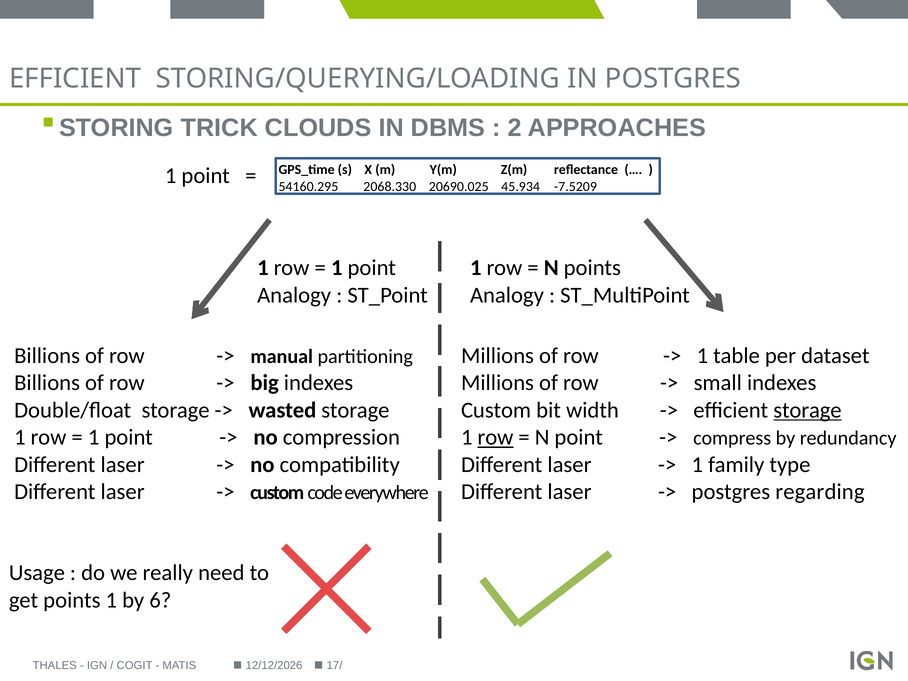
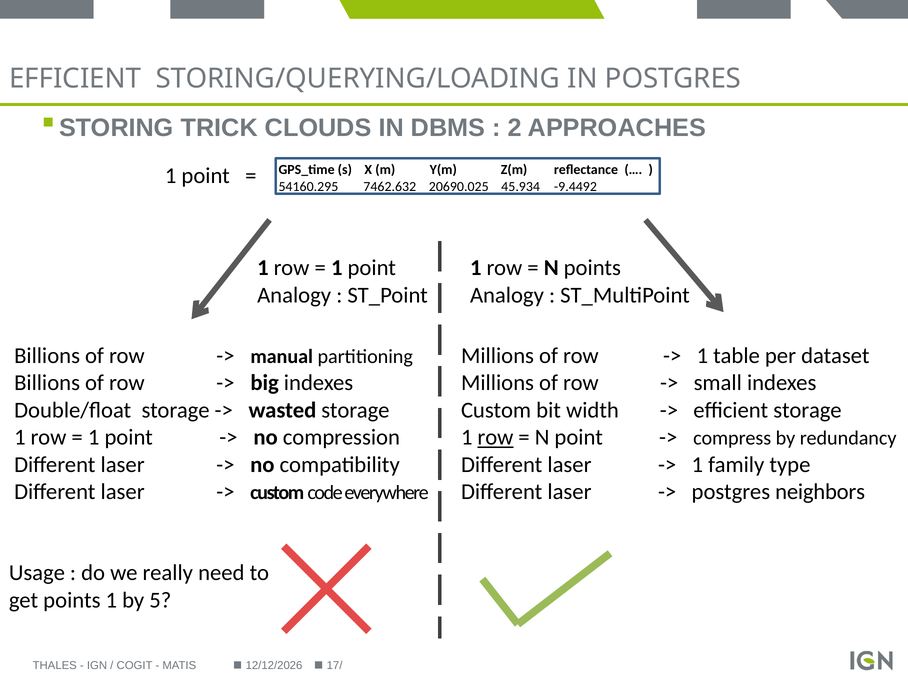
2068.330: 2068.330 -> 7462.632
-7.5209: -7.5209 -> -9.4492
storage at (807, 410) underline: present -> none
regarding: regarding -> neighbors
6: 6 -> 5
